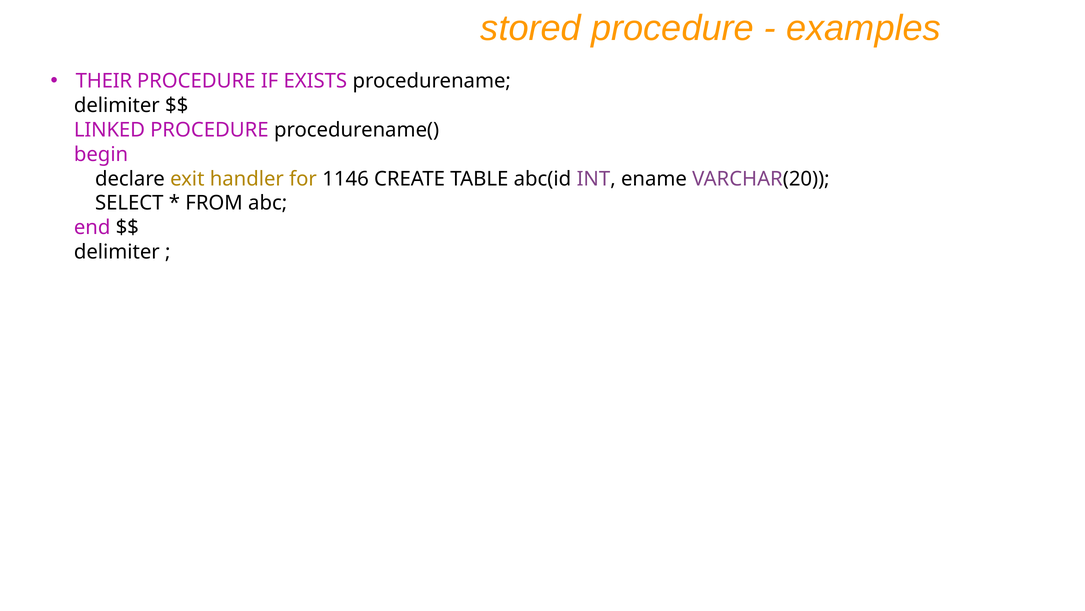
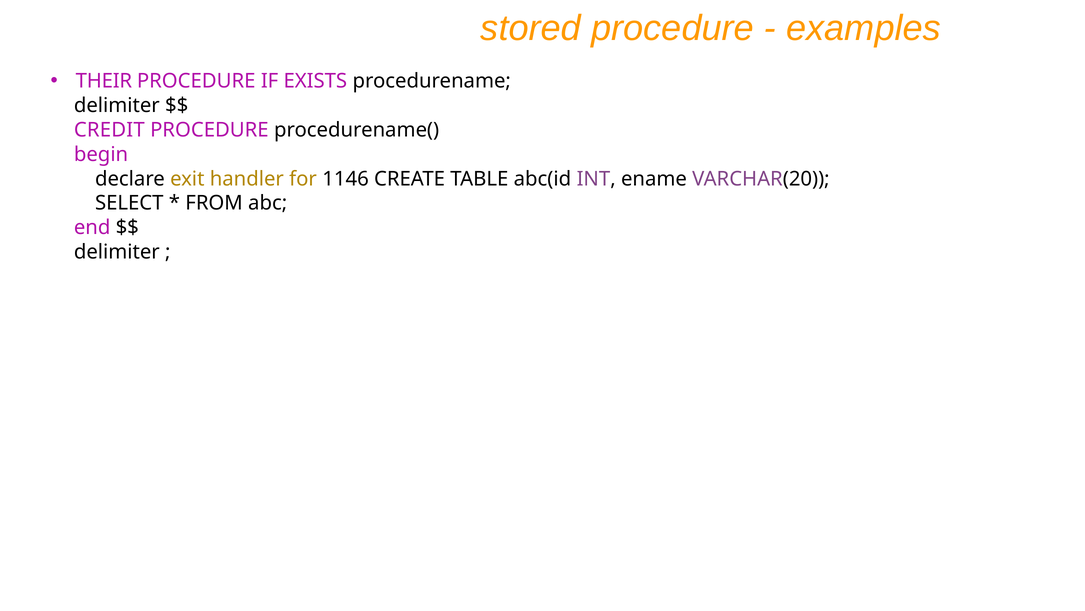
LINKED: LINKED -> CREDIT
